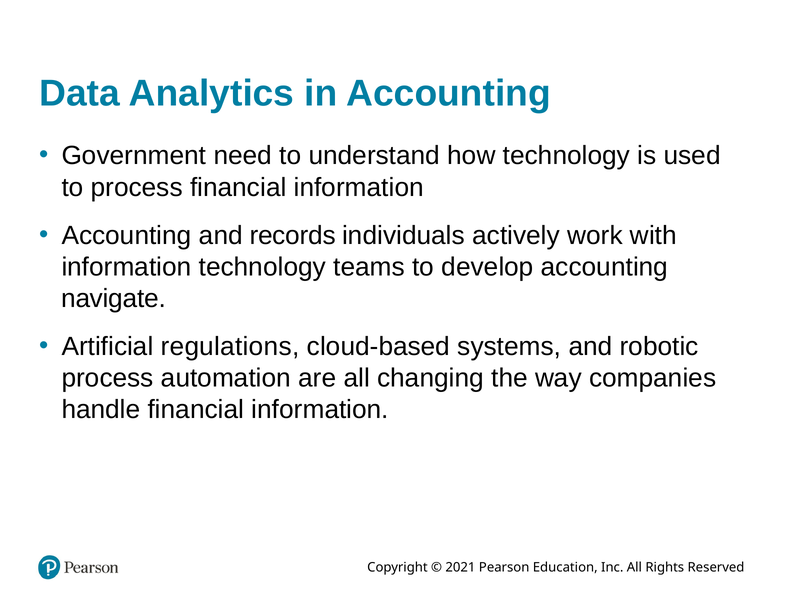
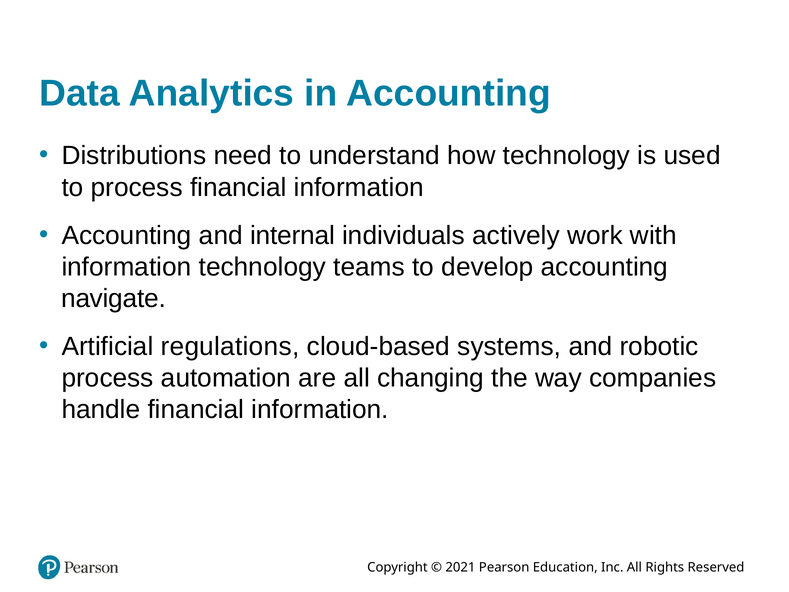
Government: Government -> Distributions
records: records -> internal
